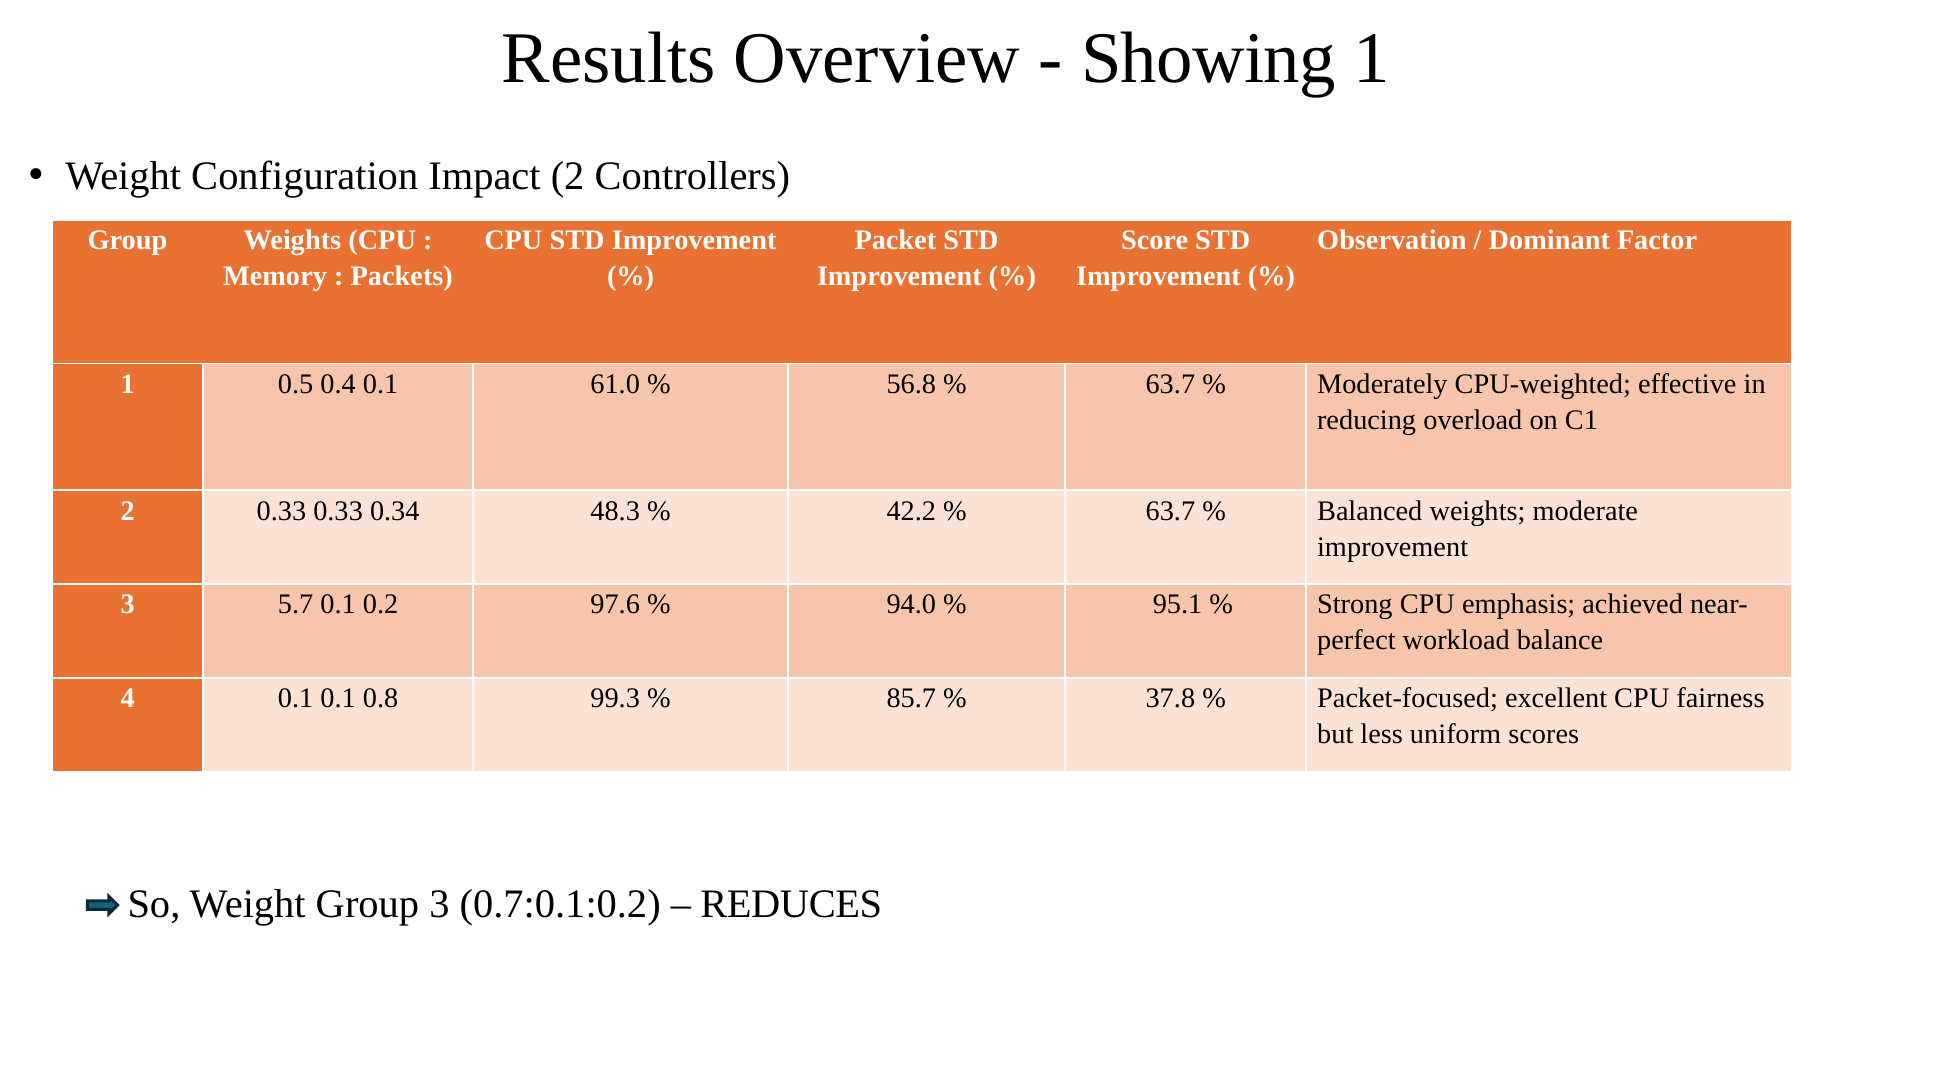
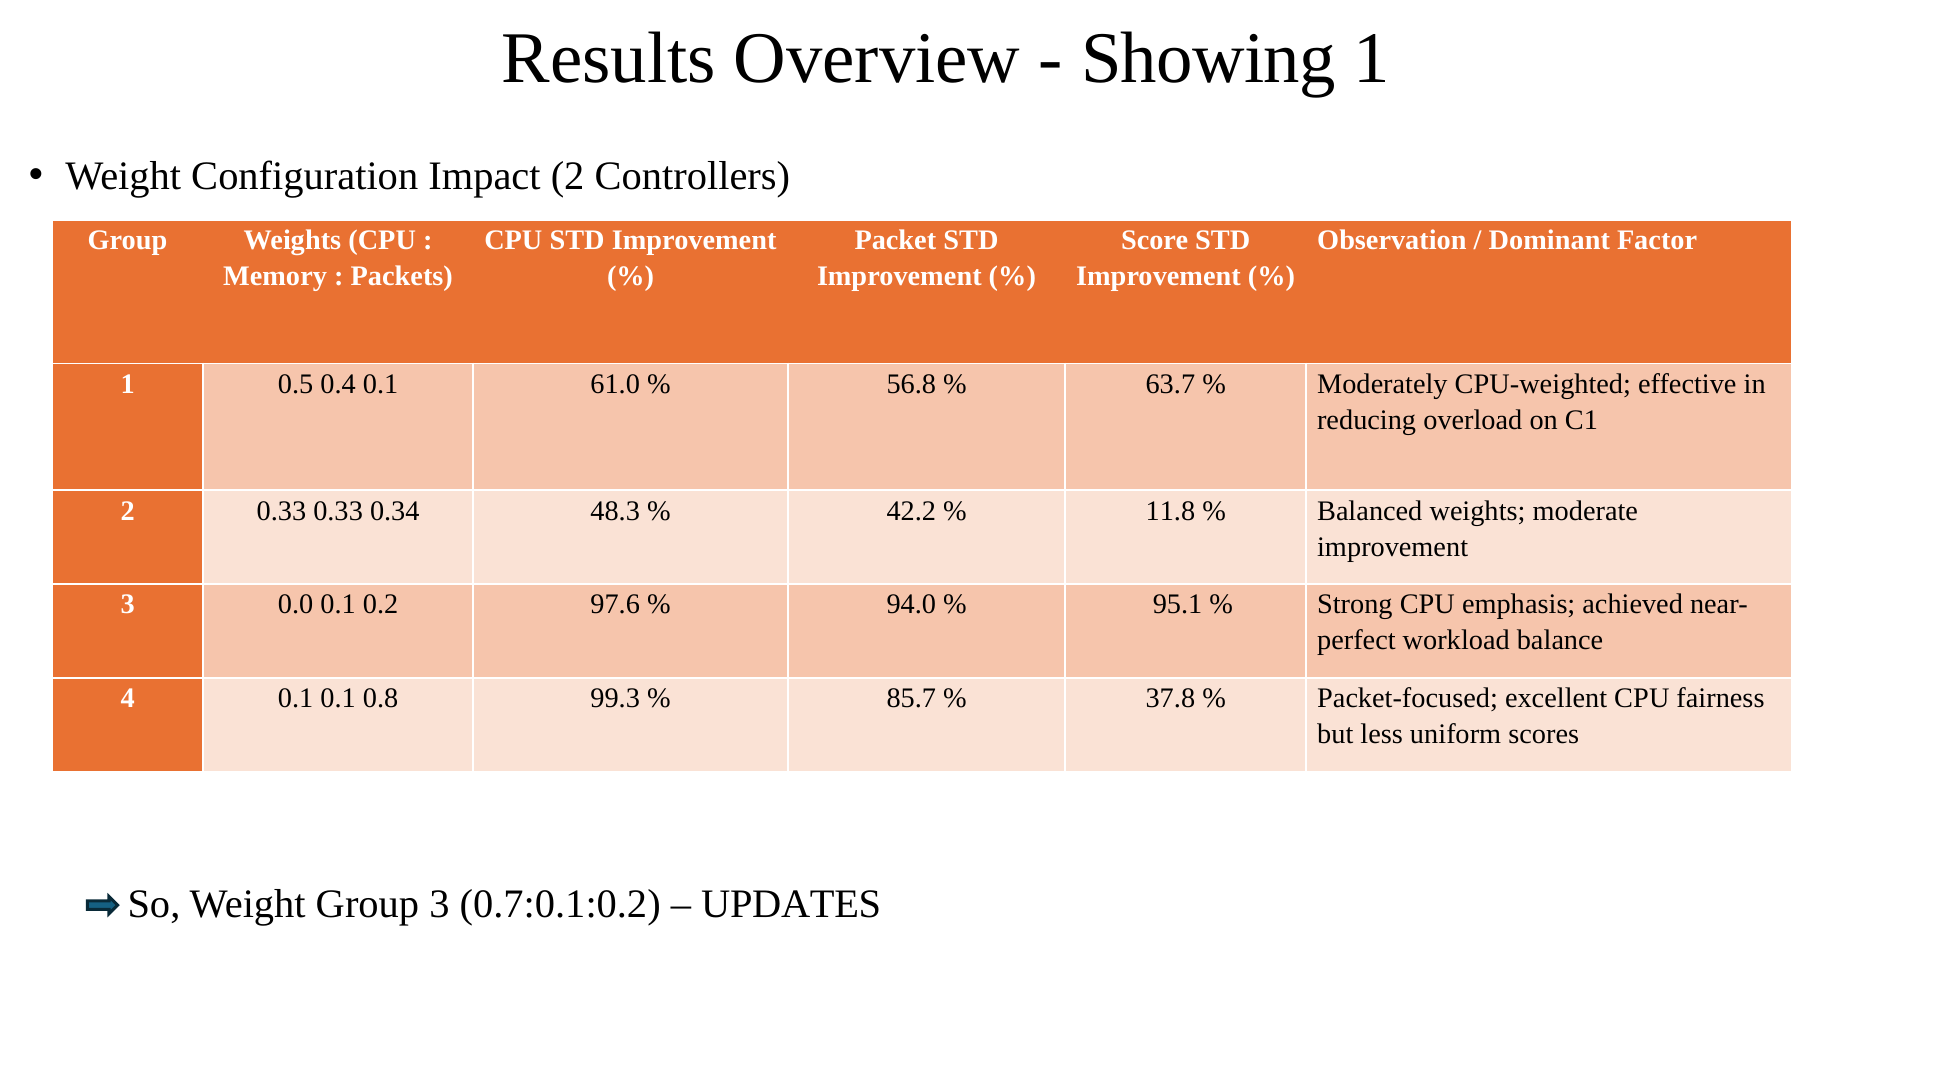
63.7 at (1170, 511): 63.7 -> 11.8
5.7: 5.7 -> 0.0
REDUCES: REDUCES -> UPDATES
